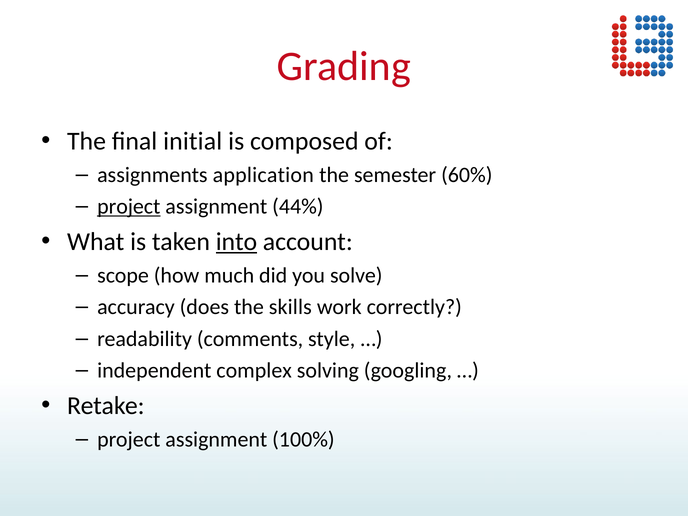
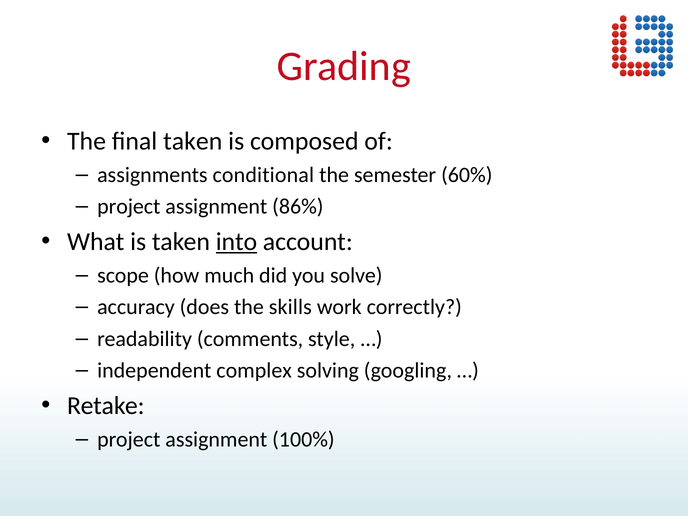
final initial: initial -> taken
application: application -> conditional
project at (129, 207) underline: present -> none
44%: 44% -> 86%
